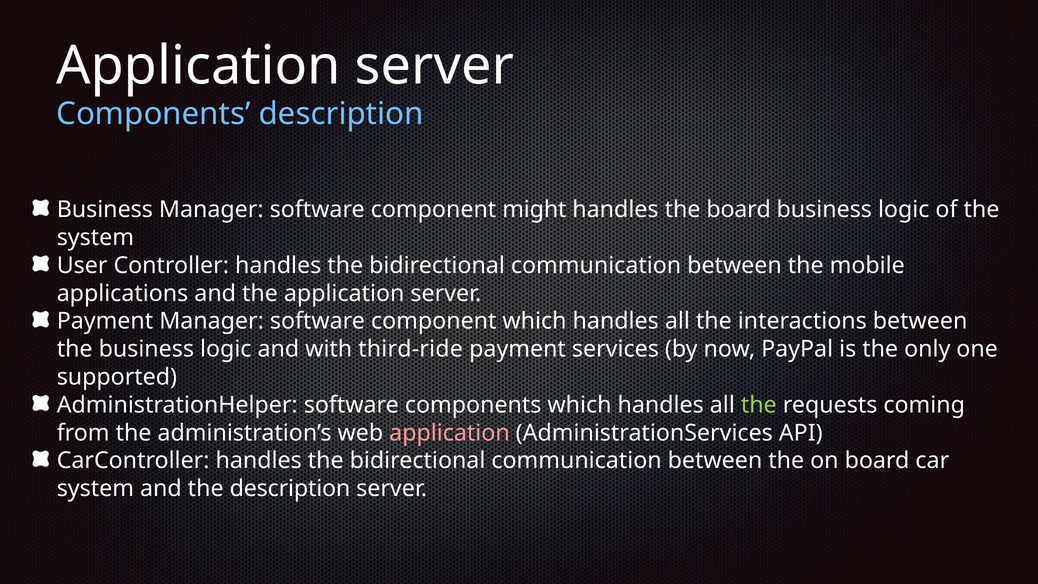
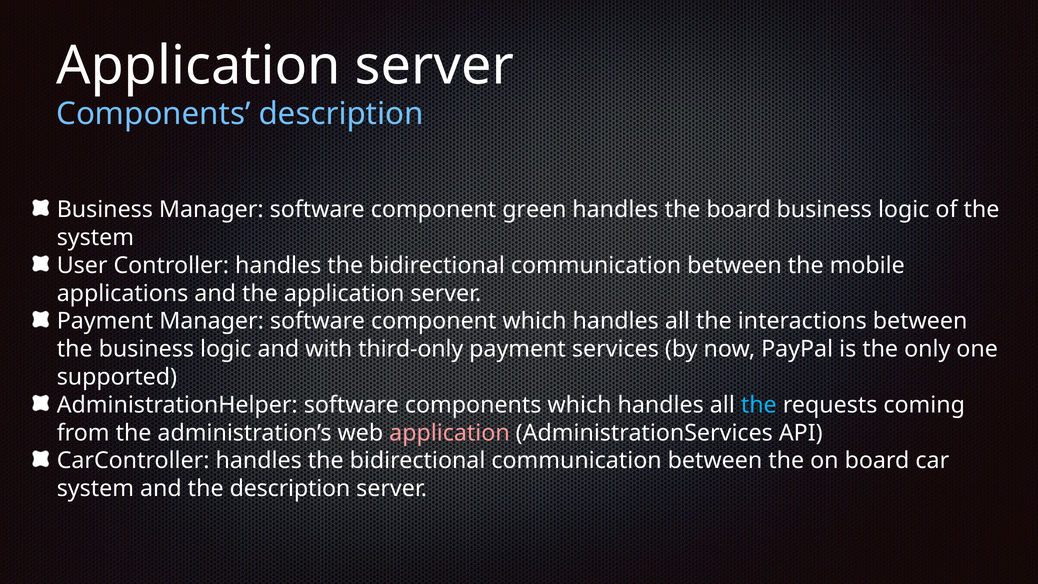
might: might -> green
third-ride: third-ride -> third-only
the at (759, 405) colour: light green -> light blue
